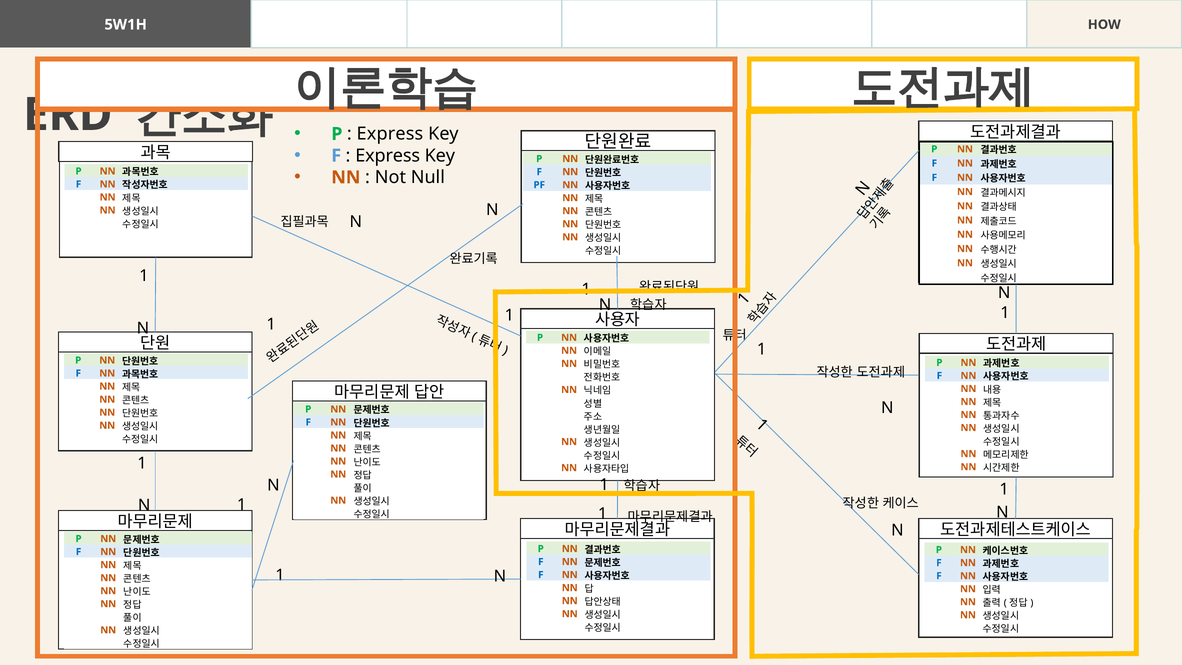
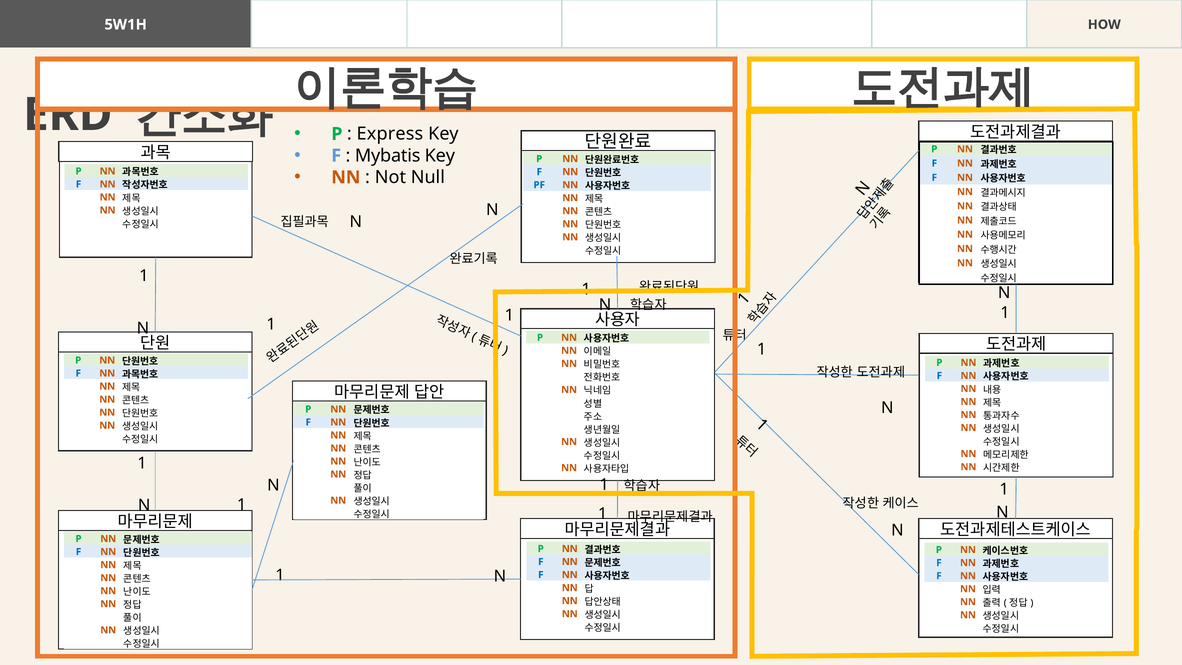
Express at (388, 156): Express -> Mybatis
